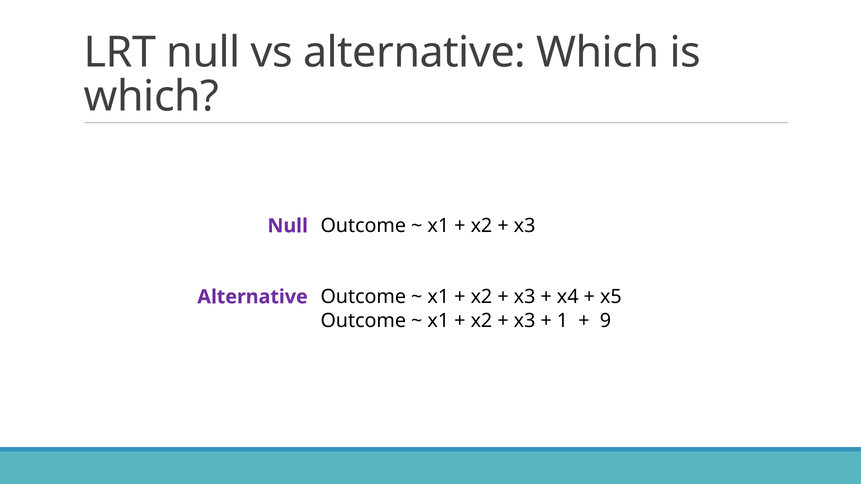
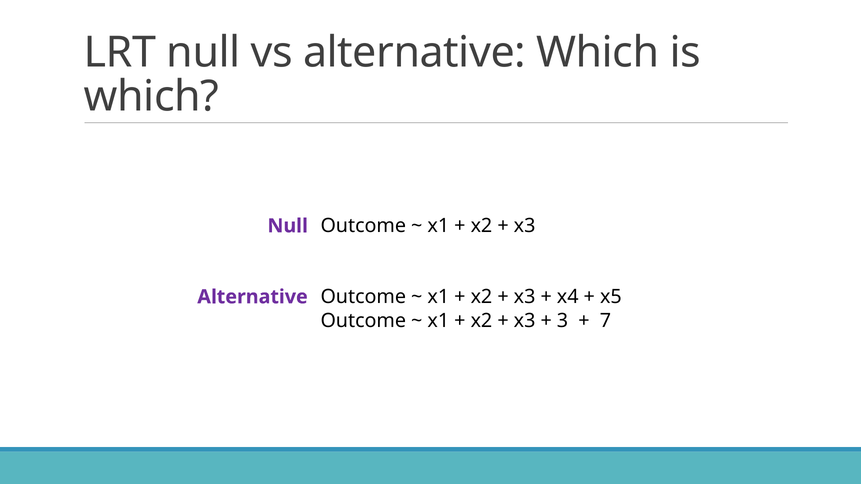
1: 1 -> 3
9: 9 -> 7
